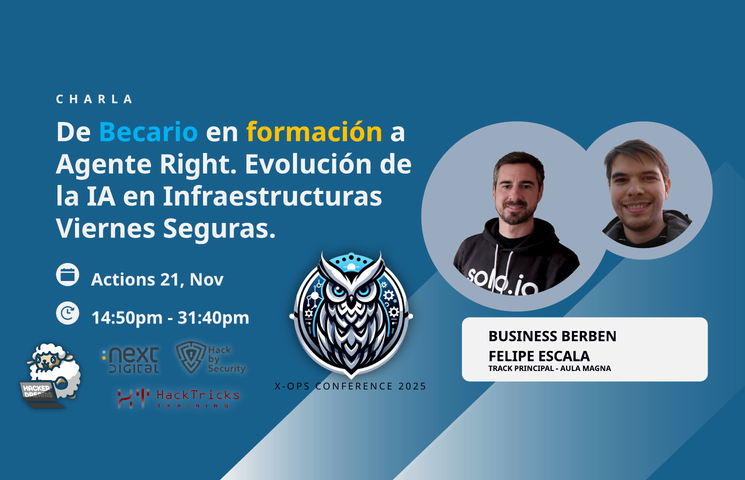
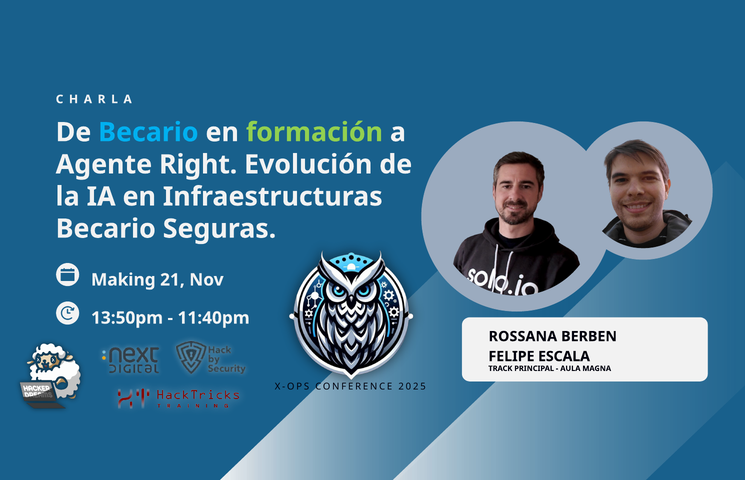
formación colour: yellow -> light green
Viernes at (106, 229): Viernes -> Becario
Actions: Actions -> Making
14:50pm: 14:50pm -> 13:50pm
31:40pm: 31:40pm -> 11:40pm
BUSINESS: BUSINESS -> ROSSANA
